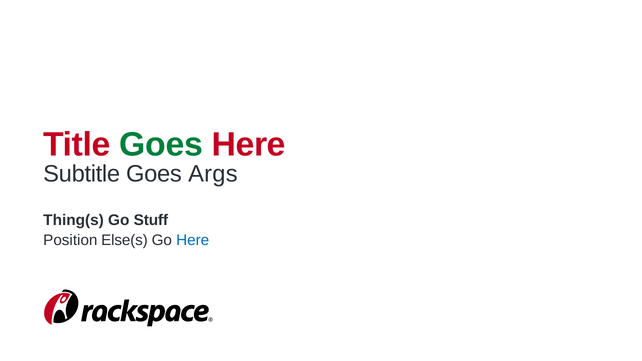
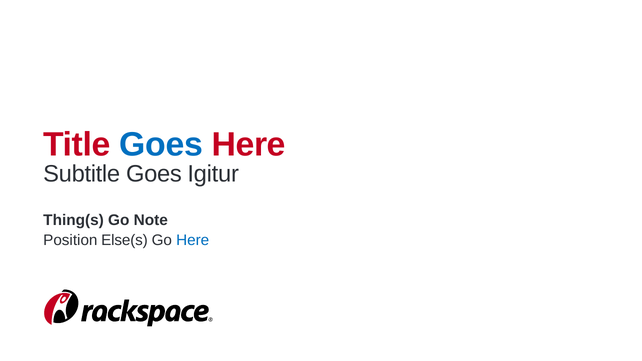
Goes at (161, 145) colour: green -> blue
Args: Args -> Igitur
Stuff: Stuff -> Note
